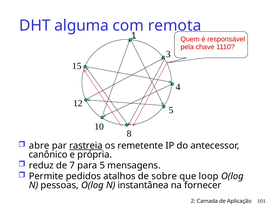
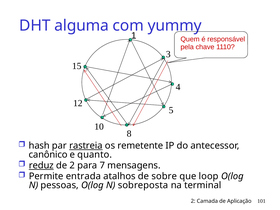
remota: remota -> yummy
abre: abre -> hash
própria: própria -> quanto
reduz underline: none -> present
de 7: 7 -> 2
para 5: 5 -> 7
pedidos: pedidos -> entrada
instantânea: instantânea -> sobreposta
fornecer: fornecer -> terminal
